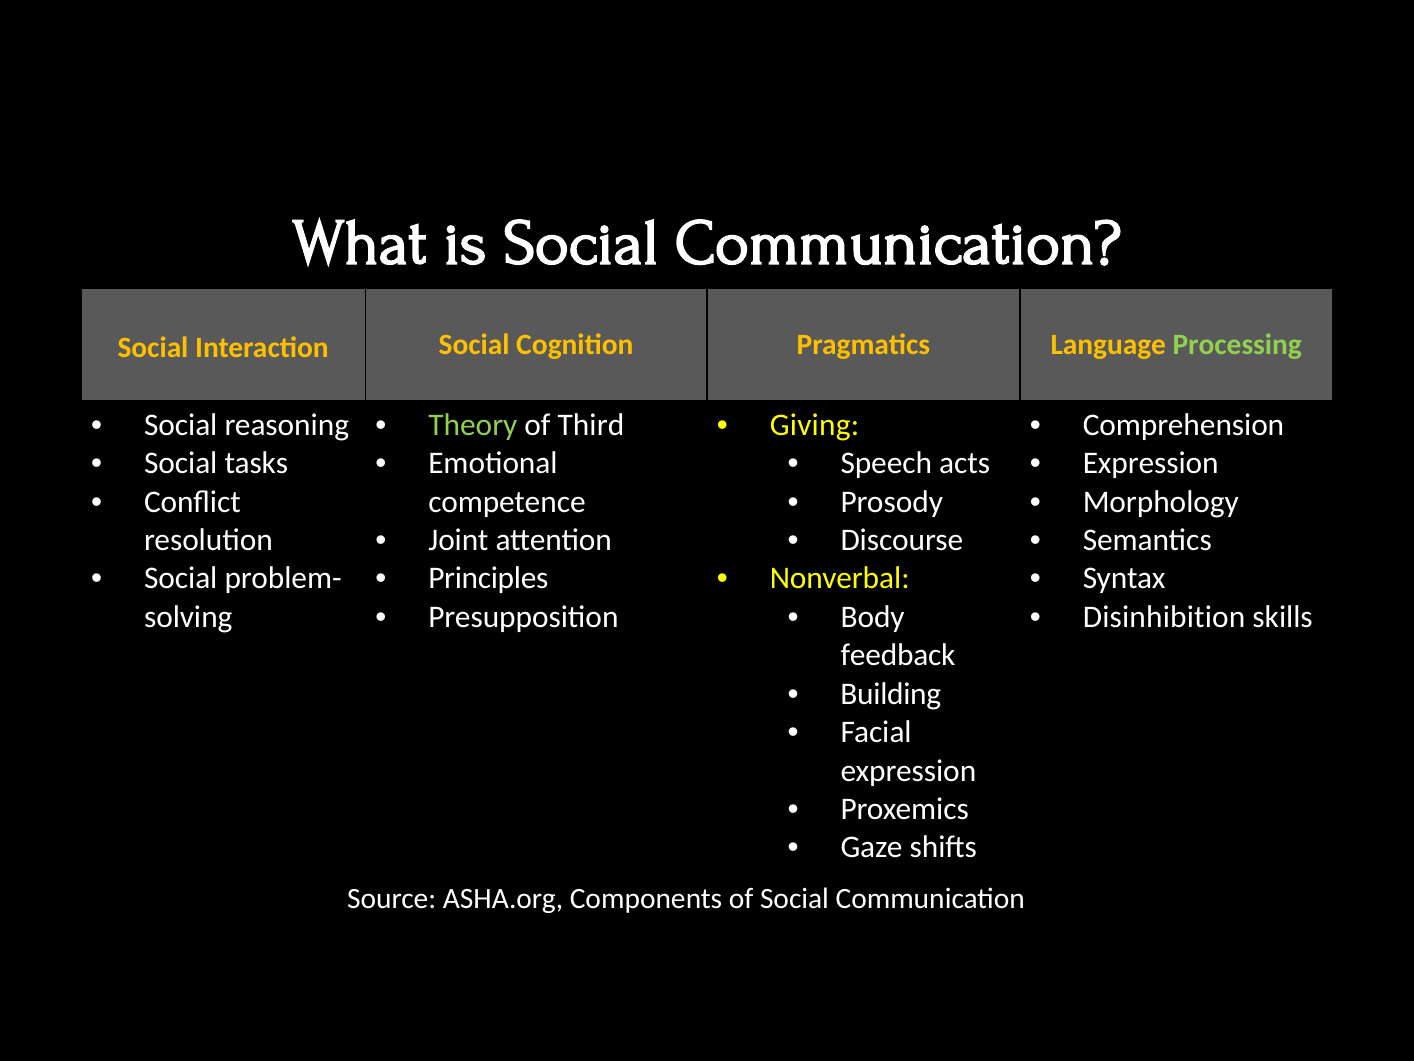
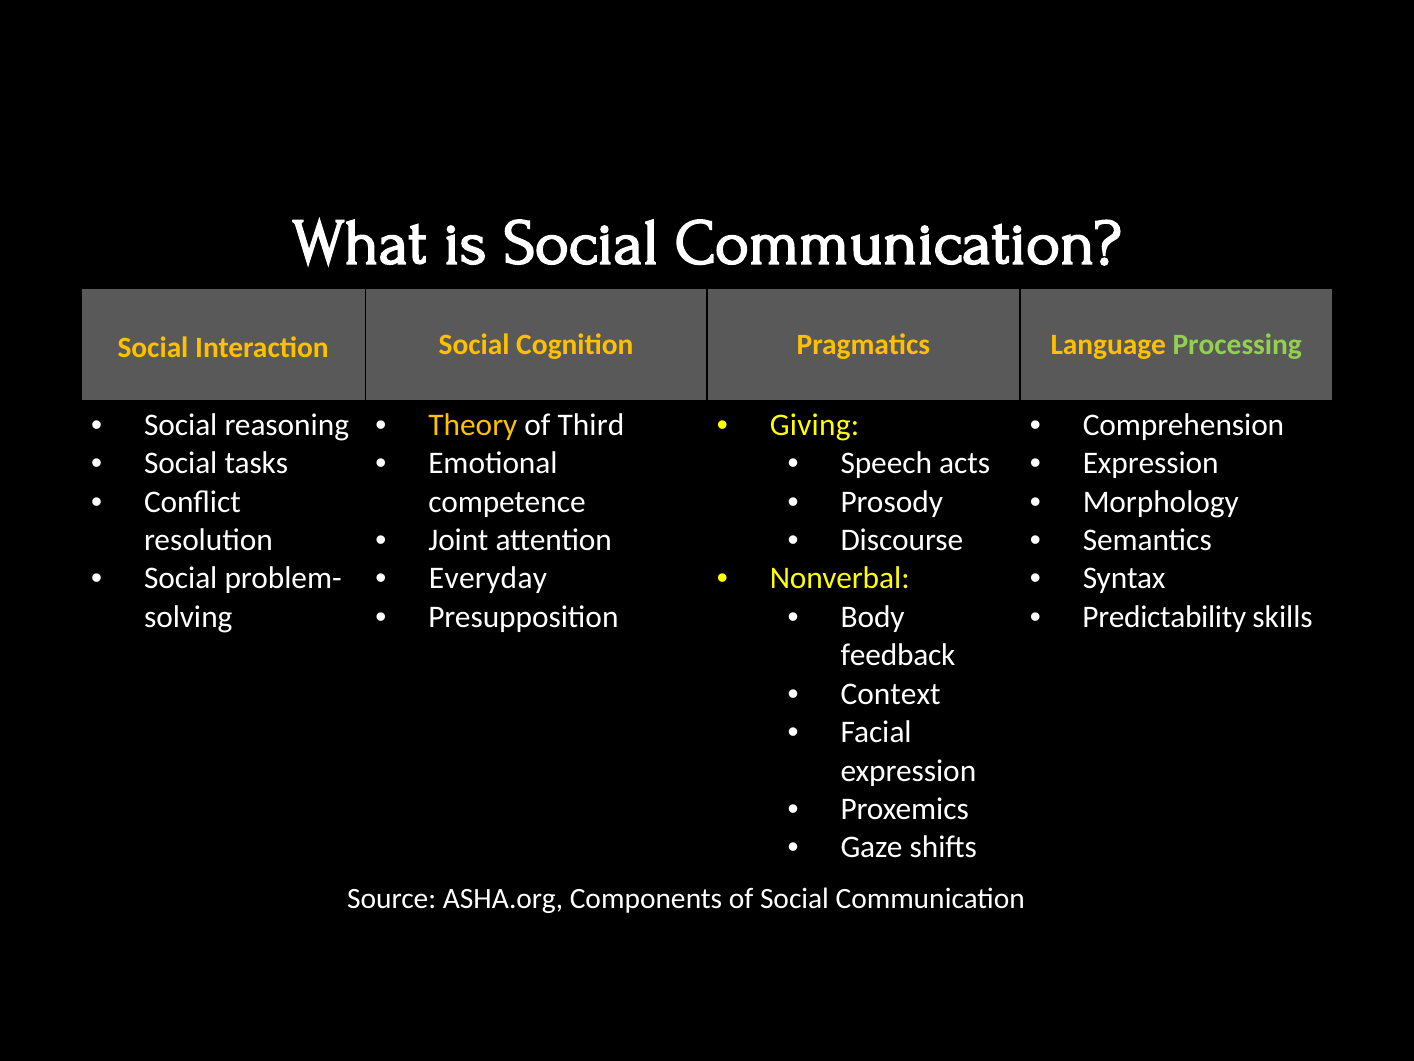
Theory colour: light green -> yellow
Principles: Principles -> Everyday
Disinhibition: Disinhibition -> Predictability
Building: Building -> Context
